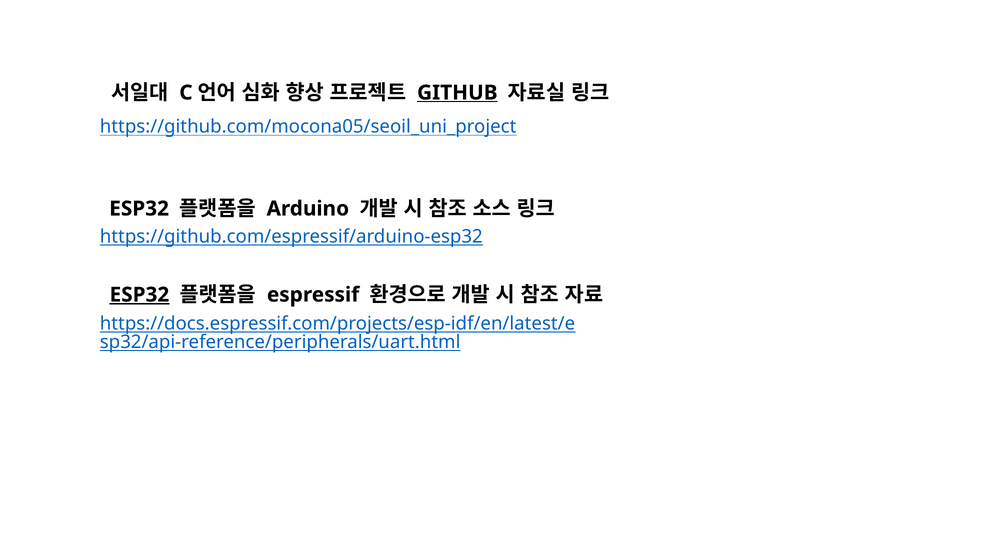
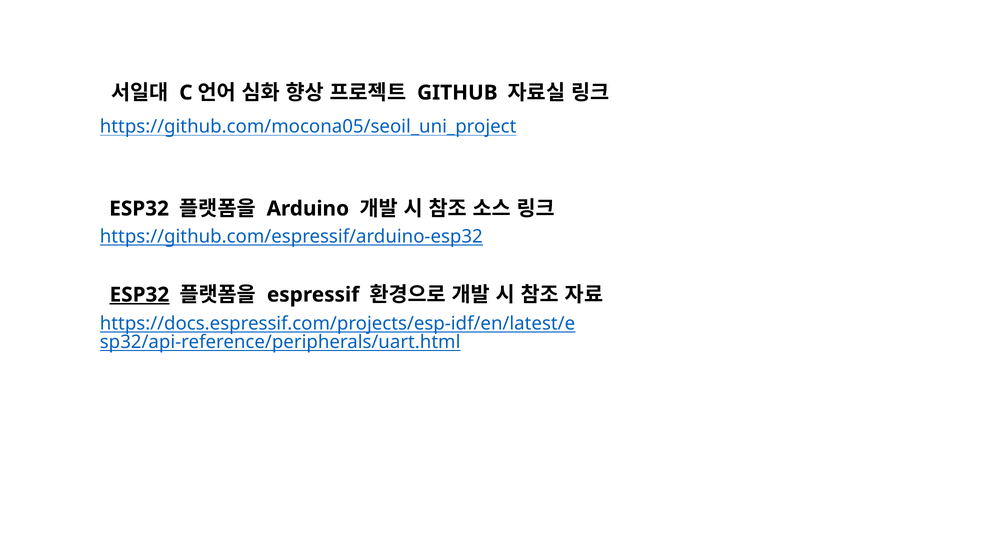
GITHUB underline: present -> none
